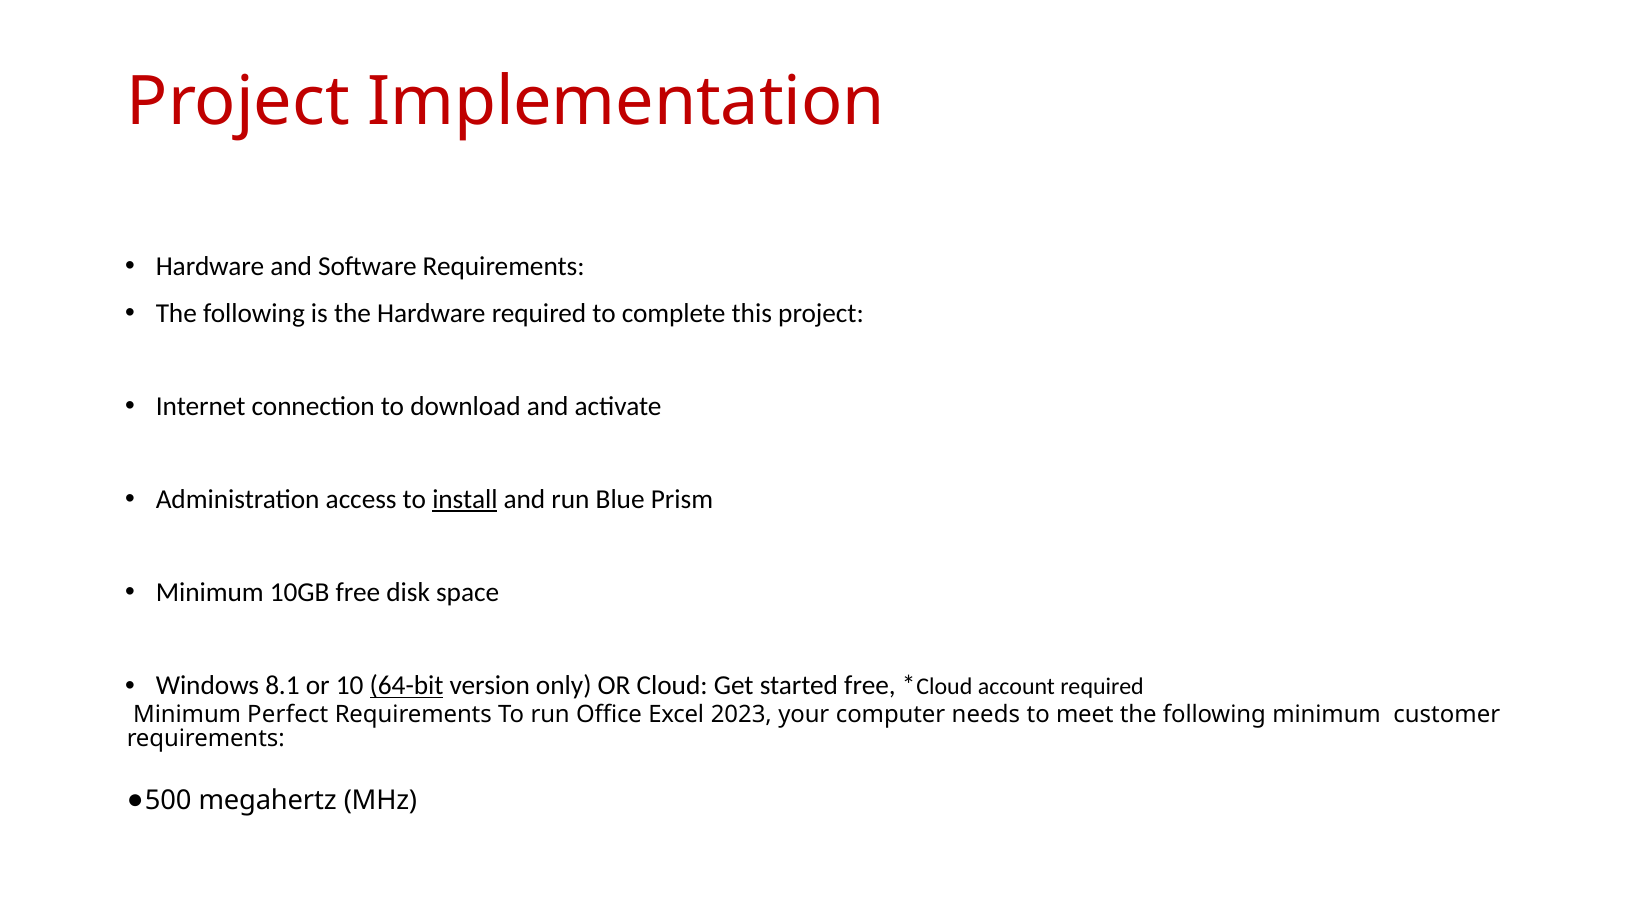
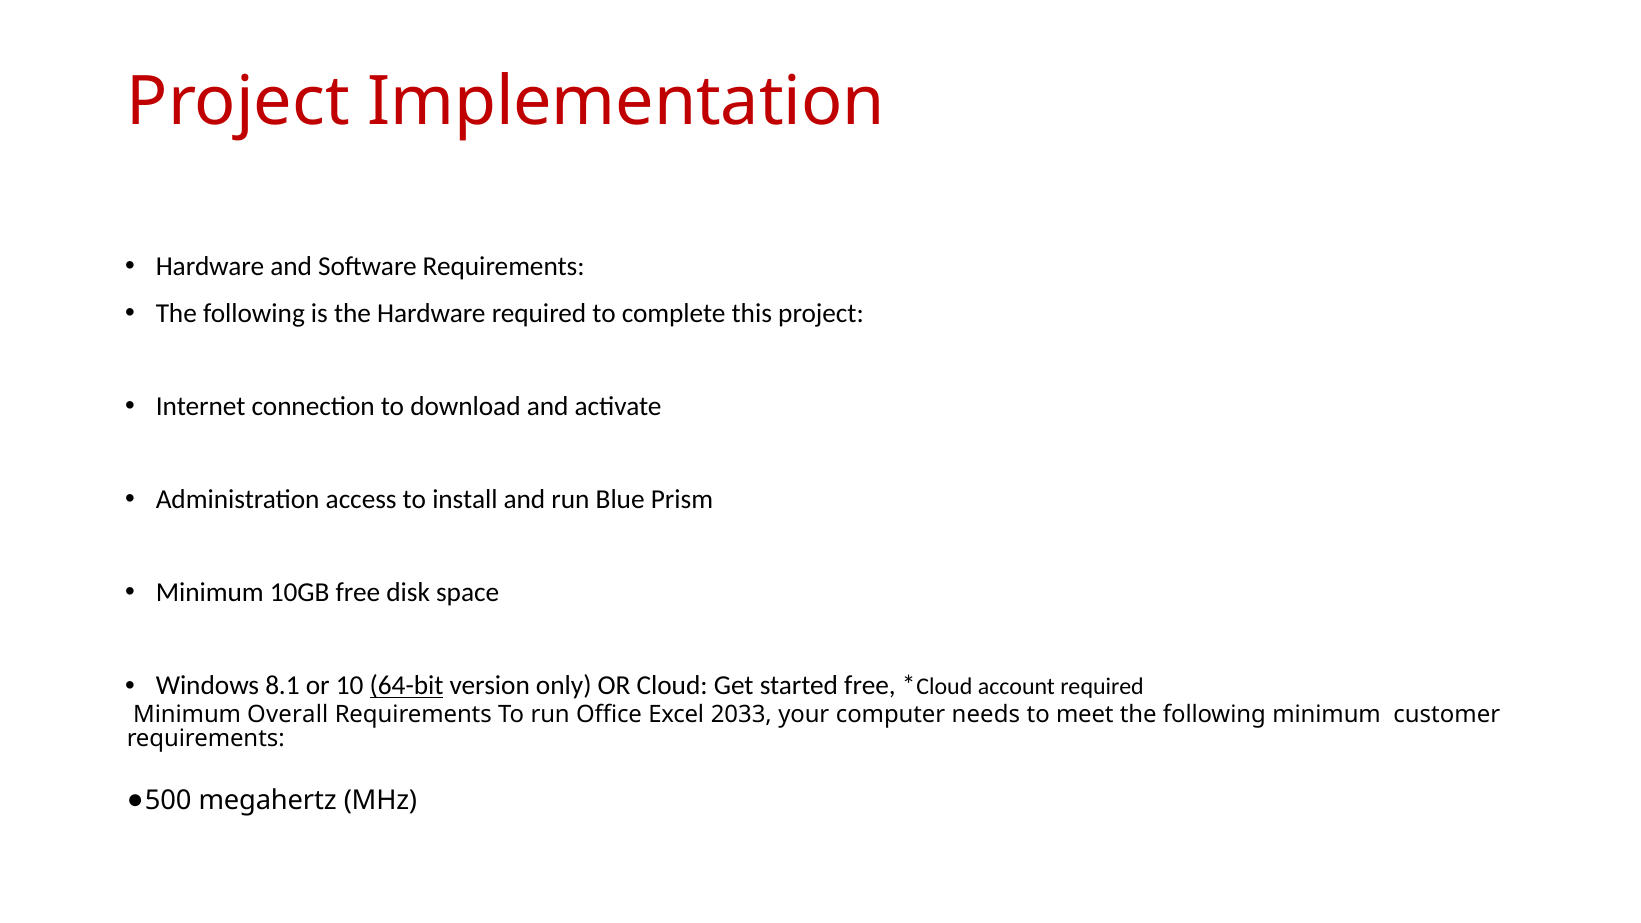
install underline: present -> none
Perfect: Perfect -> Overall
2023: 2023 -> 2033
